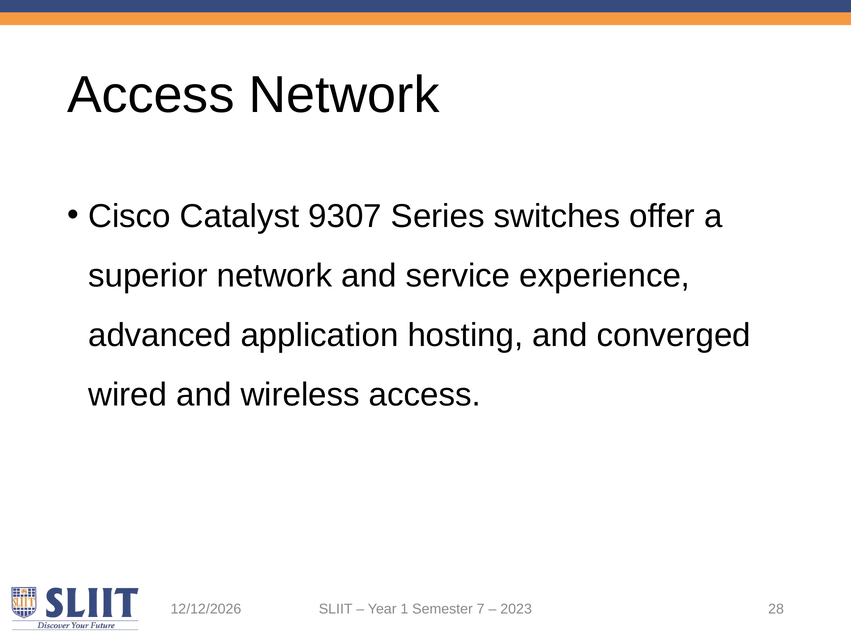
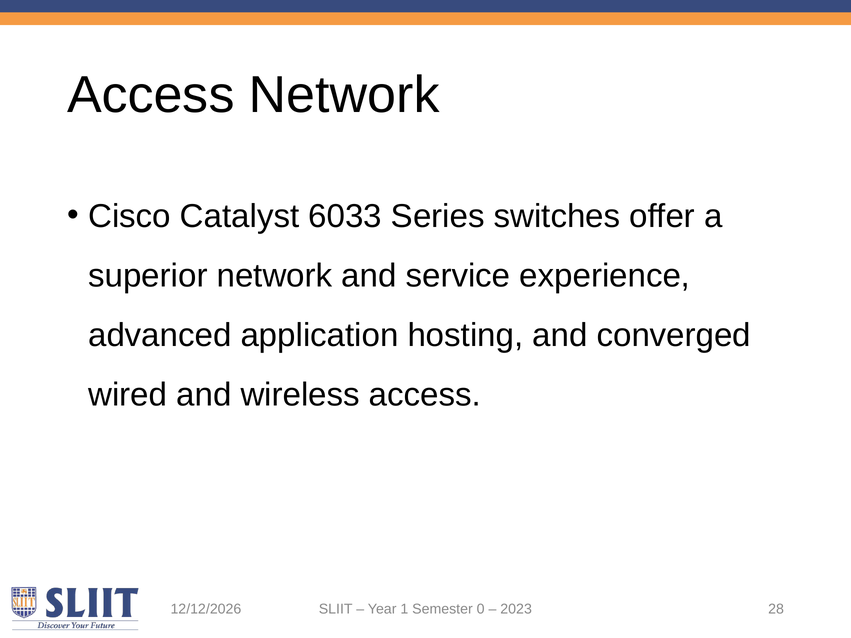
9307: 9307 -> 6033
7: 7 -> 0
